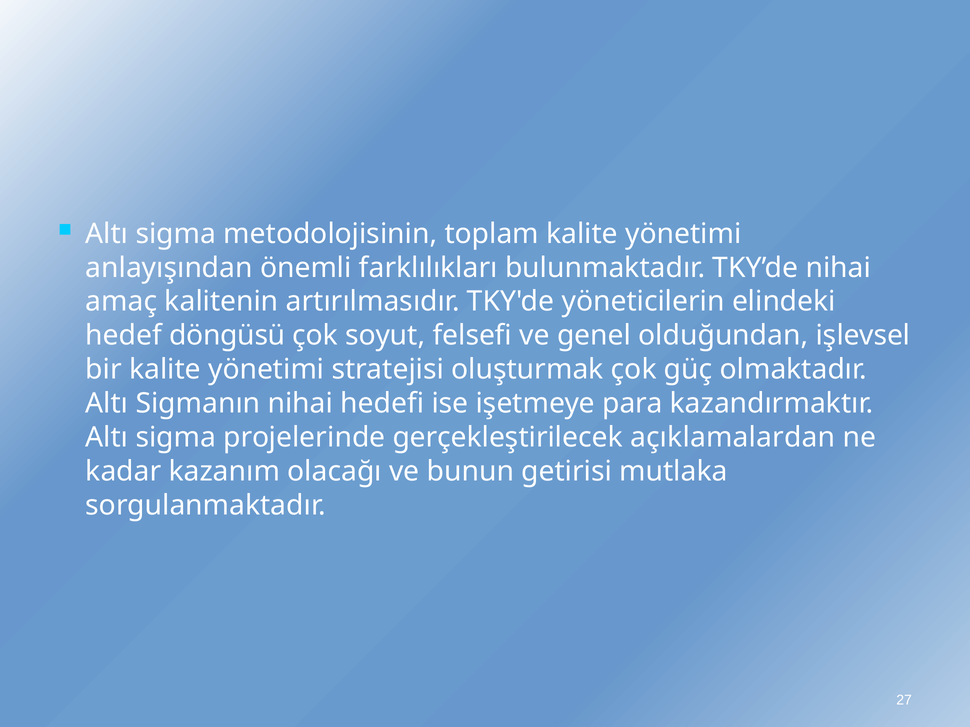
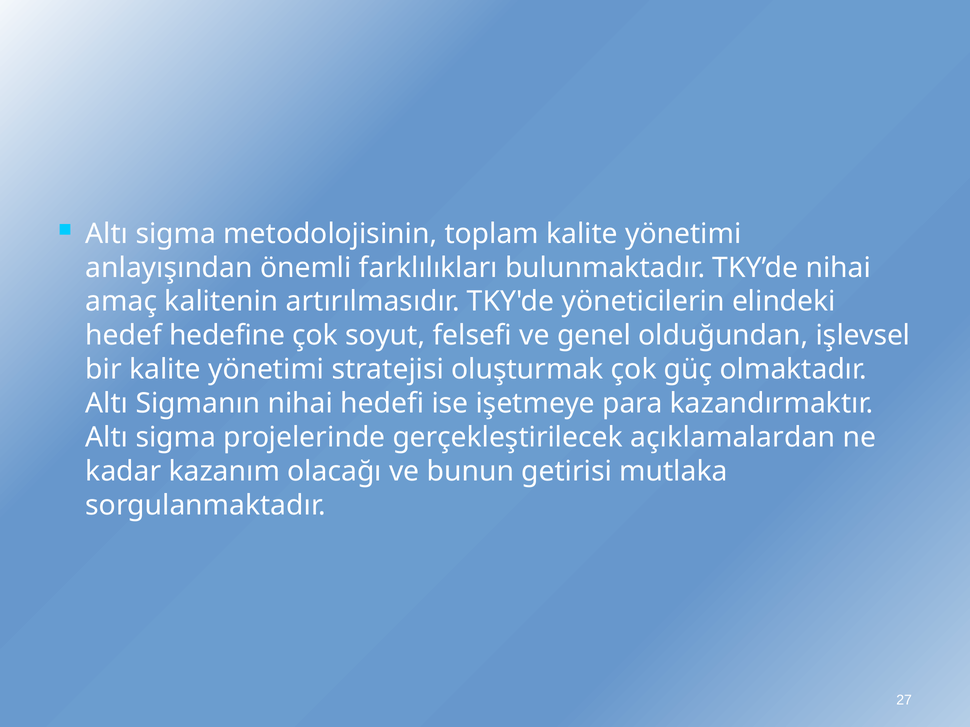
döngüsü: döngüsü -> hedefine
